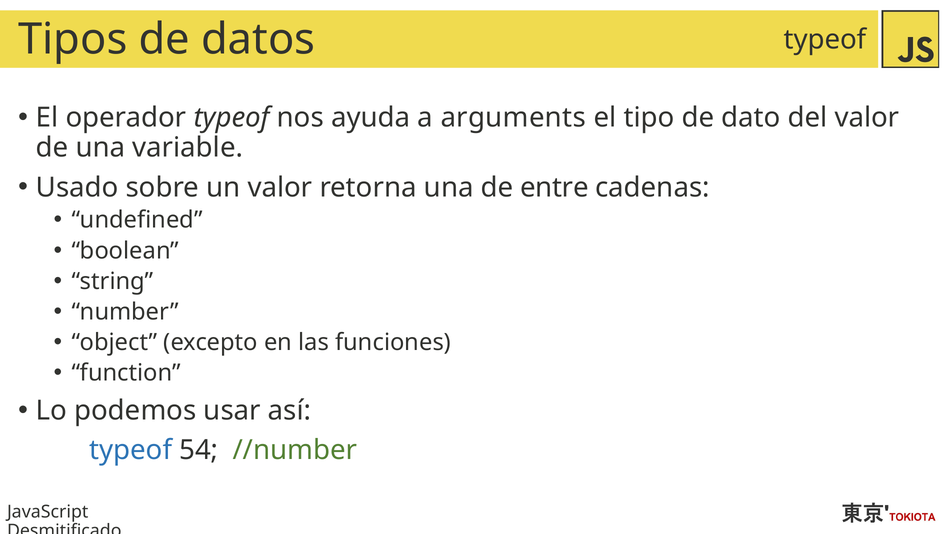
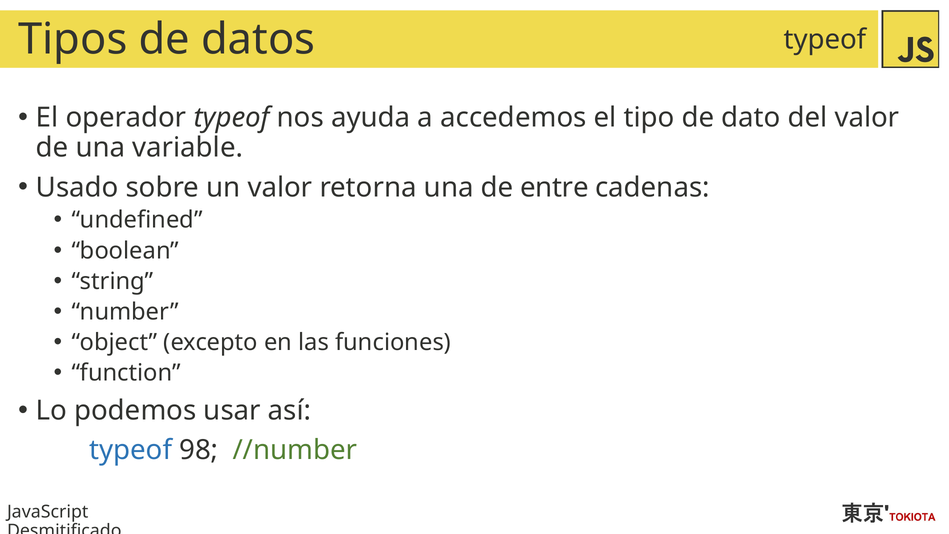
arguments: arguments -> accedemos
54: 54 -> 98
